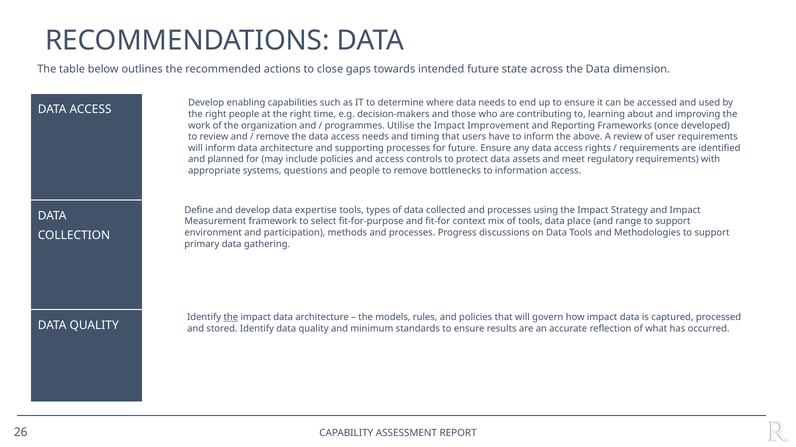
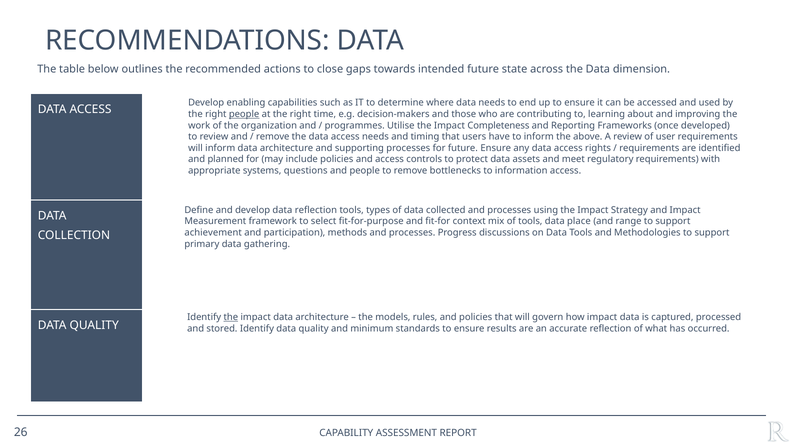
people at (244, 114) underline: none -> present
Improvement: Improvement -> Completeness
data expertise: expertise -> reflection
environment: environment -> achievement
